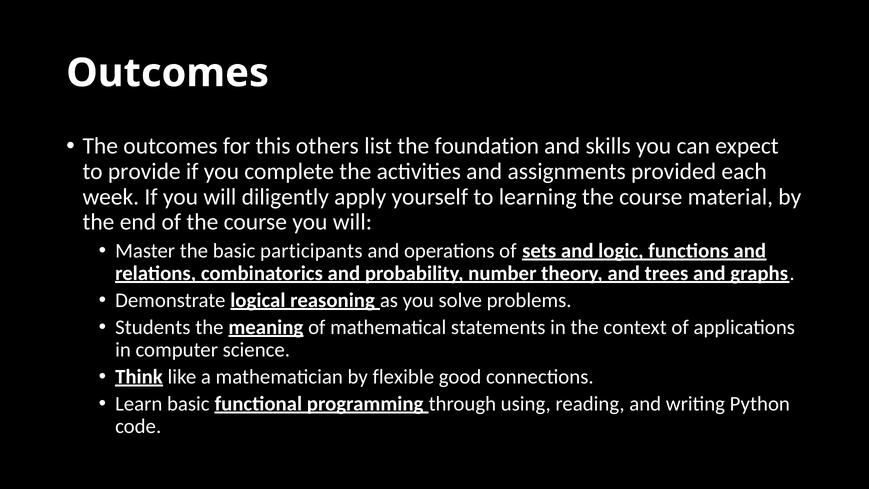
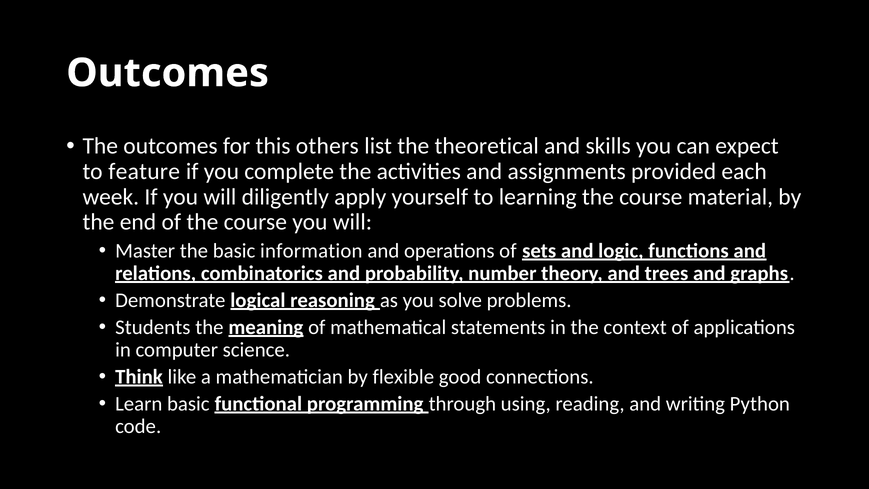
foundation: foundation -> theoretical
provide: provide -> feature
participants: participants -> information
